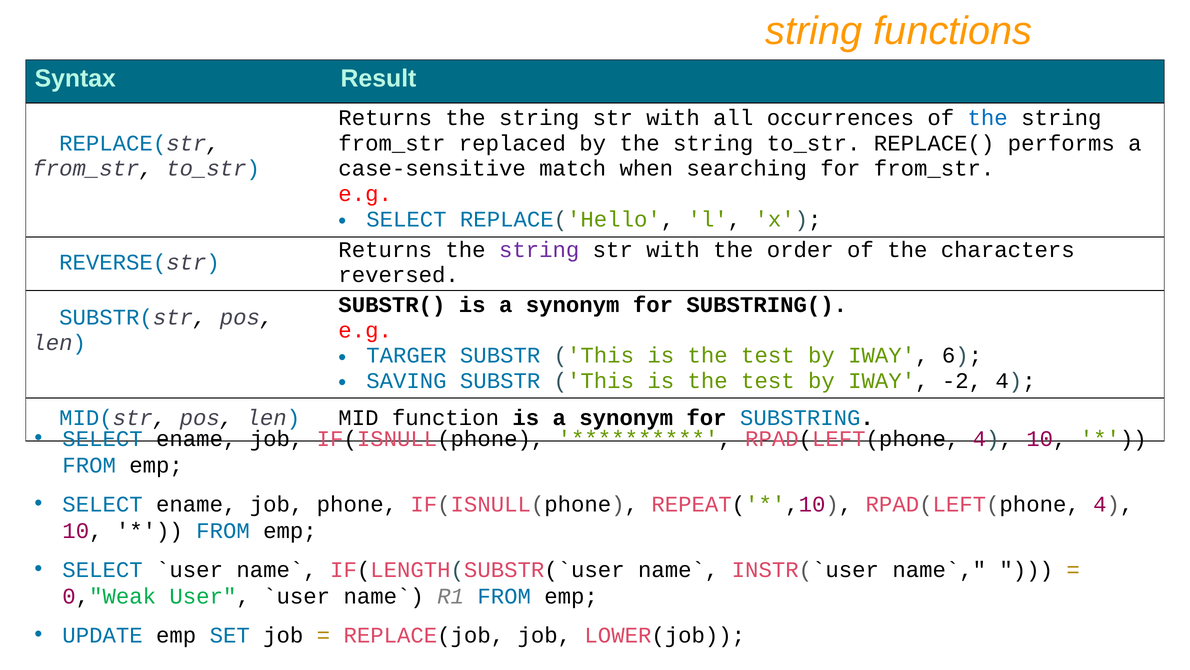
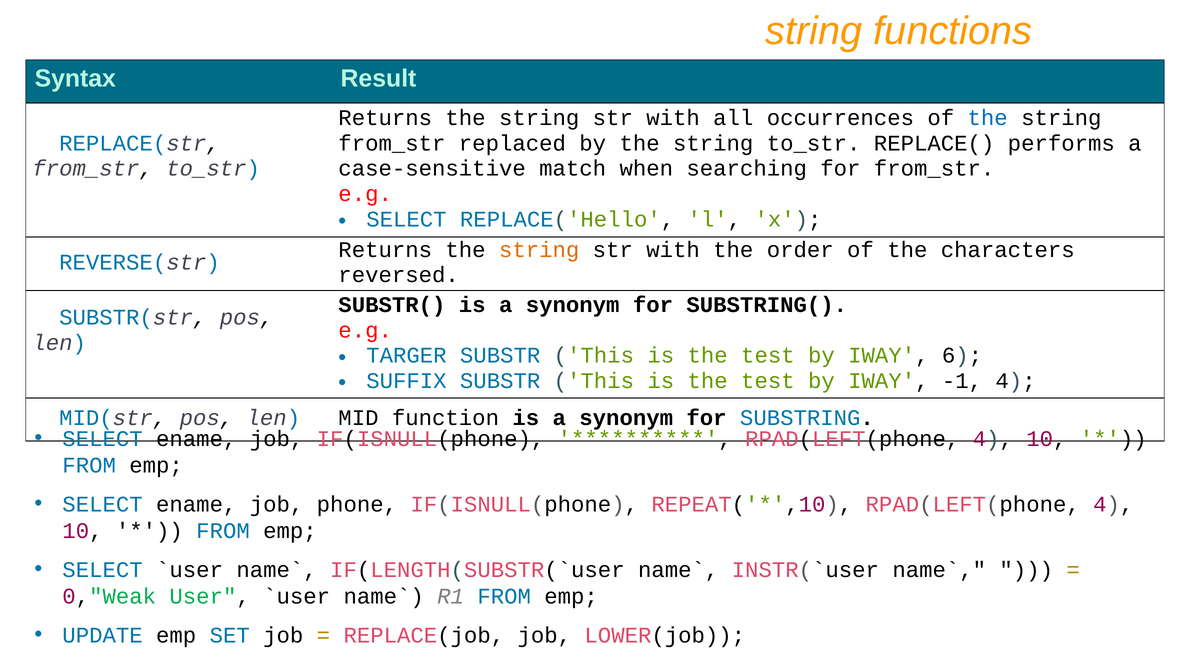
string at (539, 249) colour: purple -> orange
SAVING: SAVING -> SUFFIX
-2: -2 -> -1
